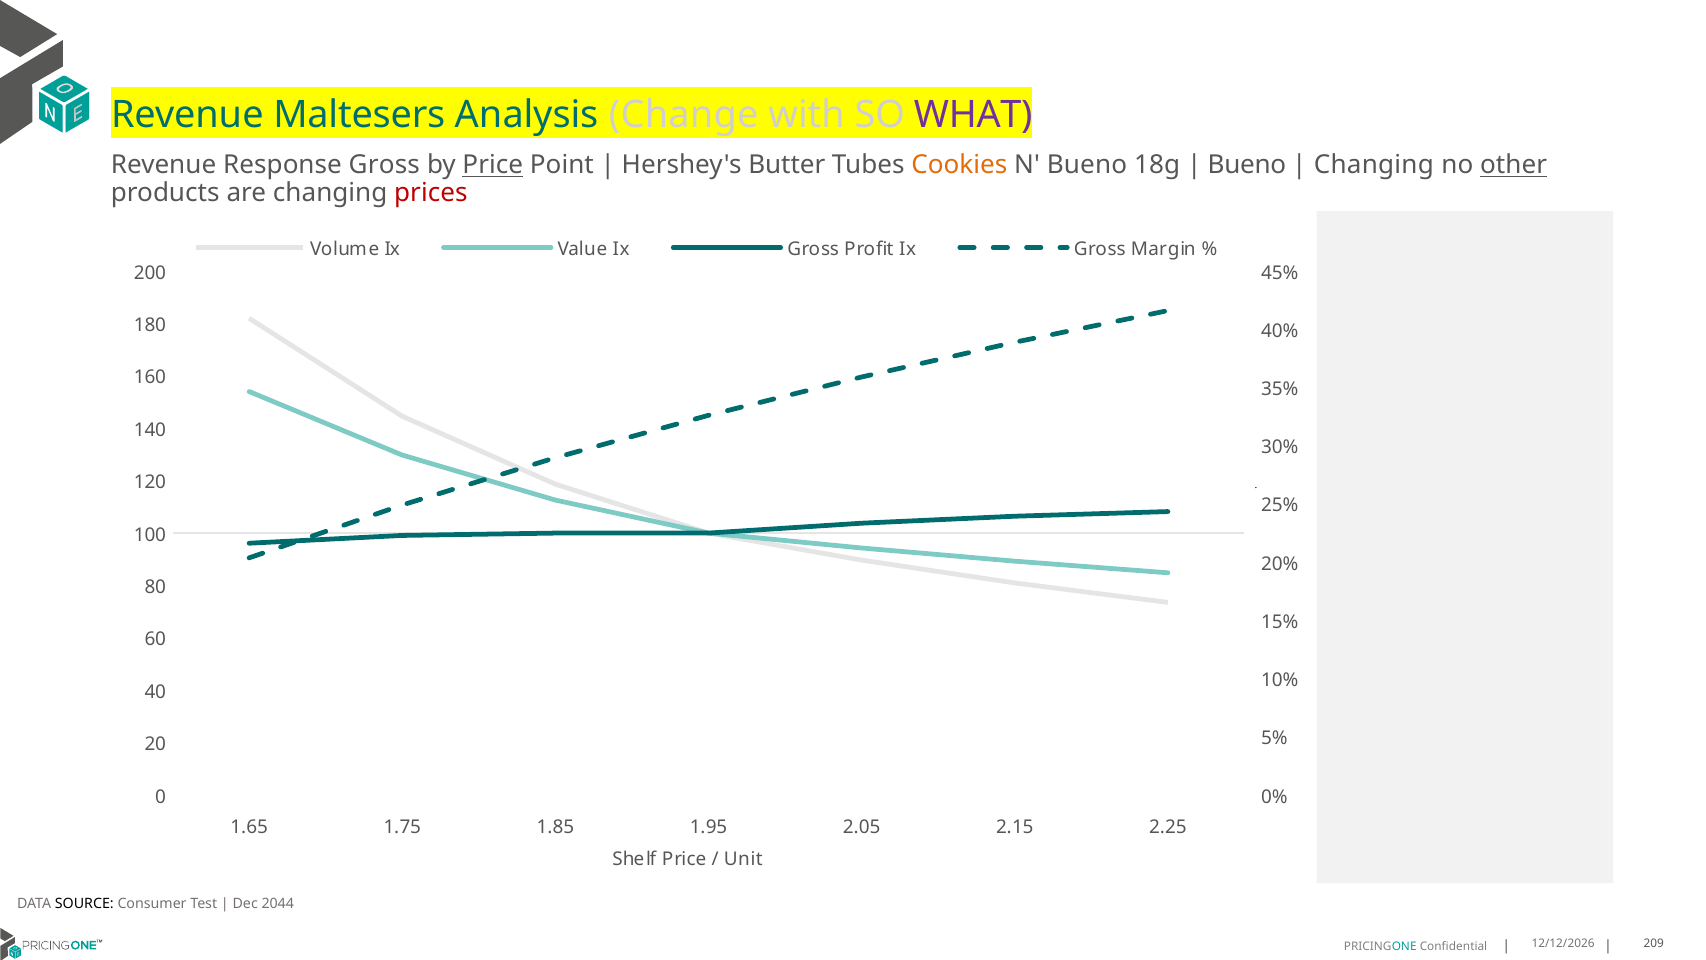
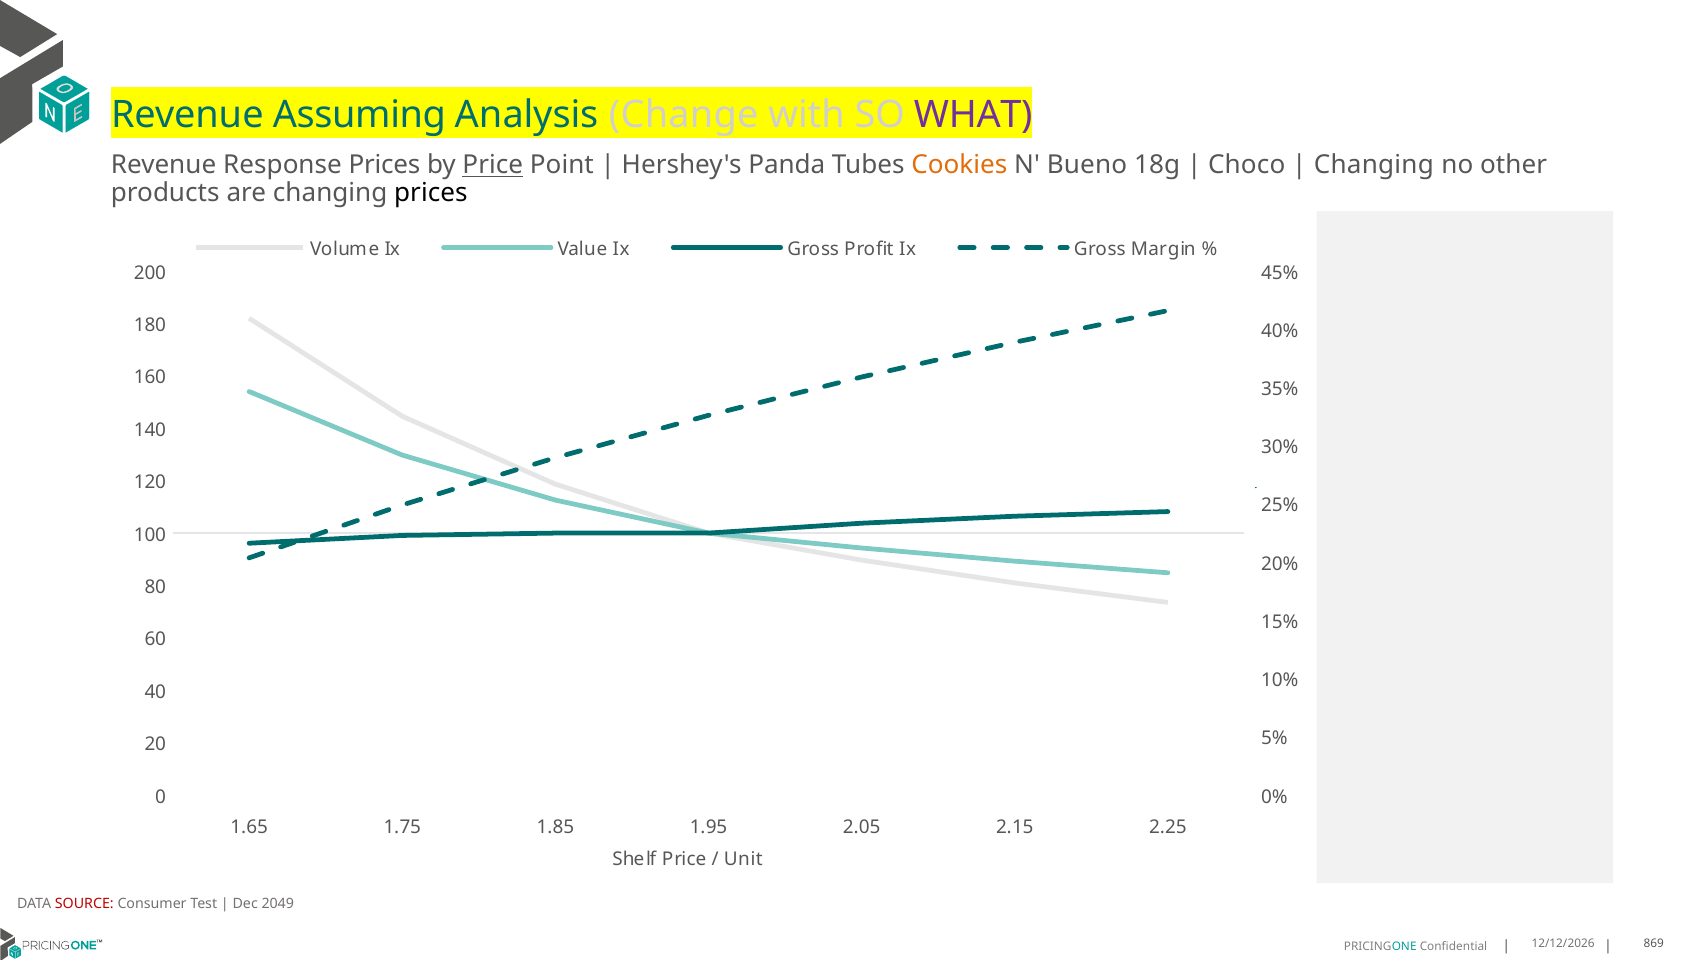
Maltesers: Maltesers -> Assuming
Response Gross: Gross -> Prices
Butter: Butter -> Panda
Bueno at (1247, 165): Bueno -> Choco
other underline: present -> none
prices at (431, 193) colour: red -> black
SOURCE colour: black -> red
2044: 2044 -> 2049
209: 209 -> 869
